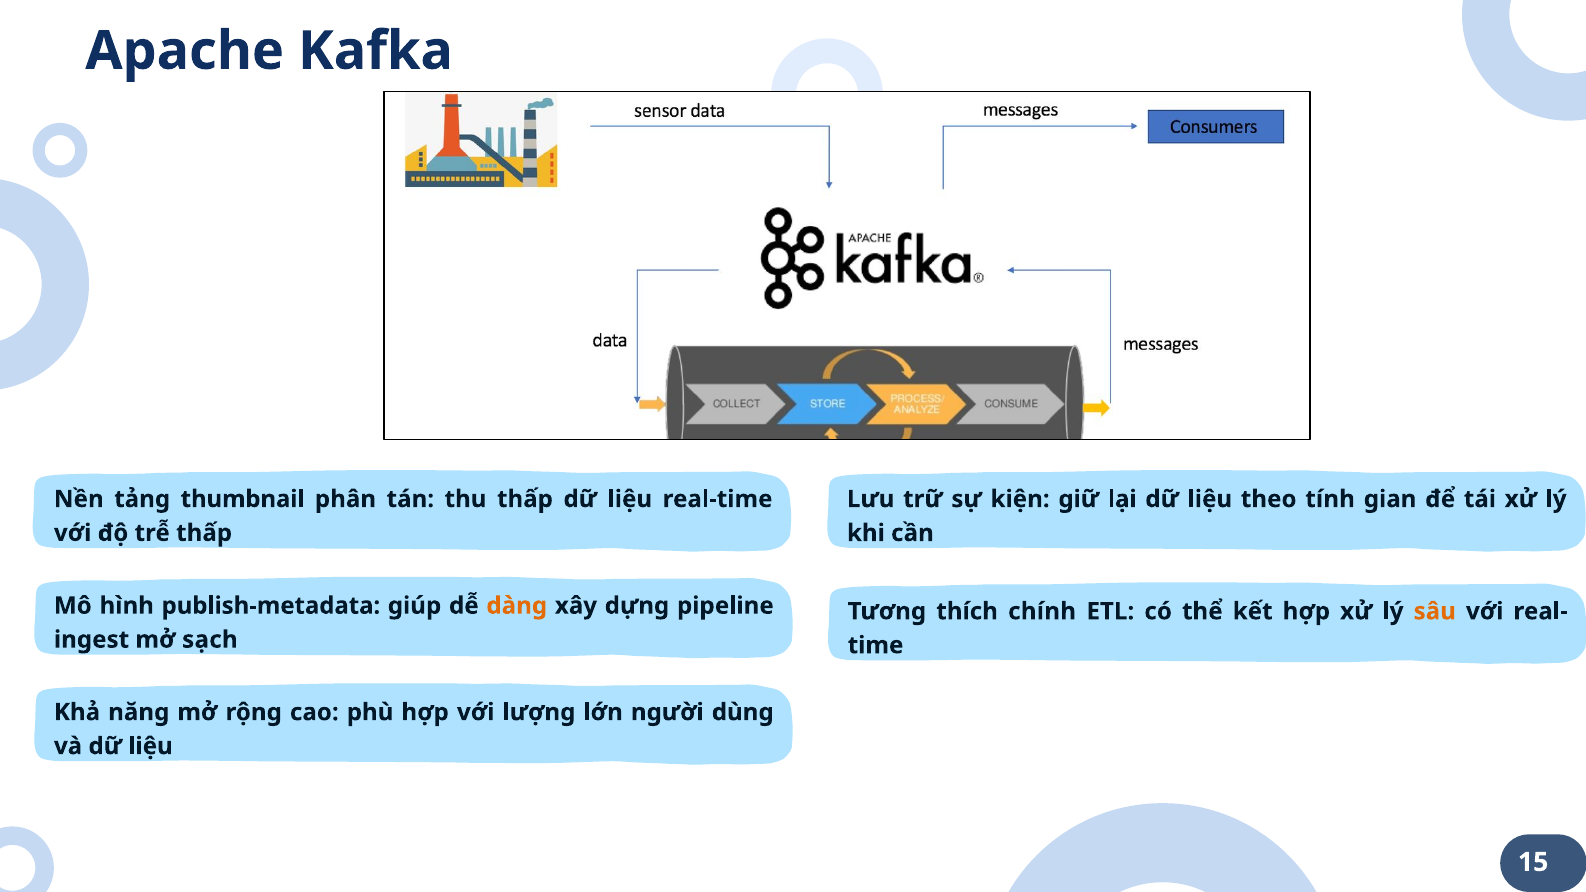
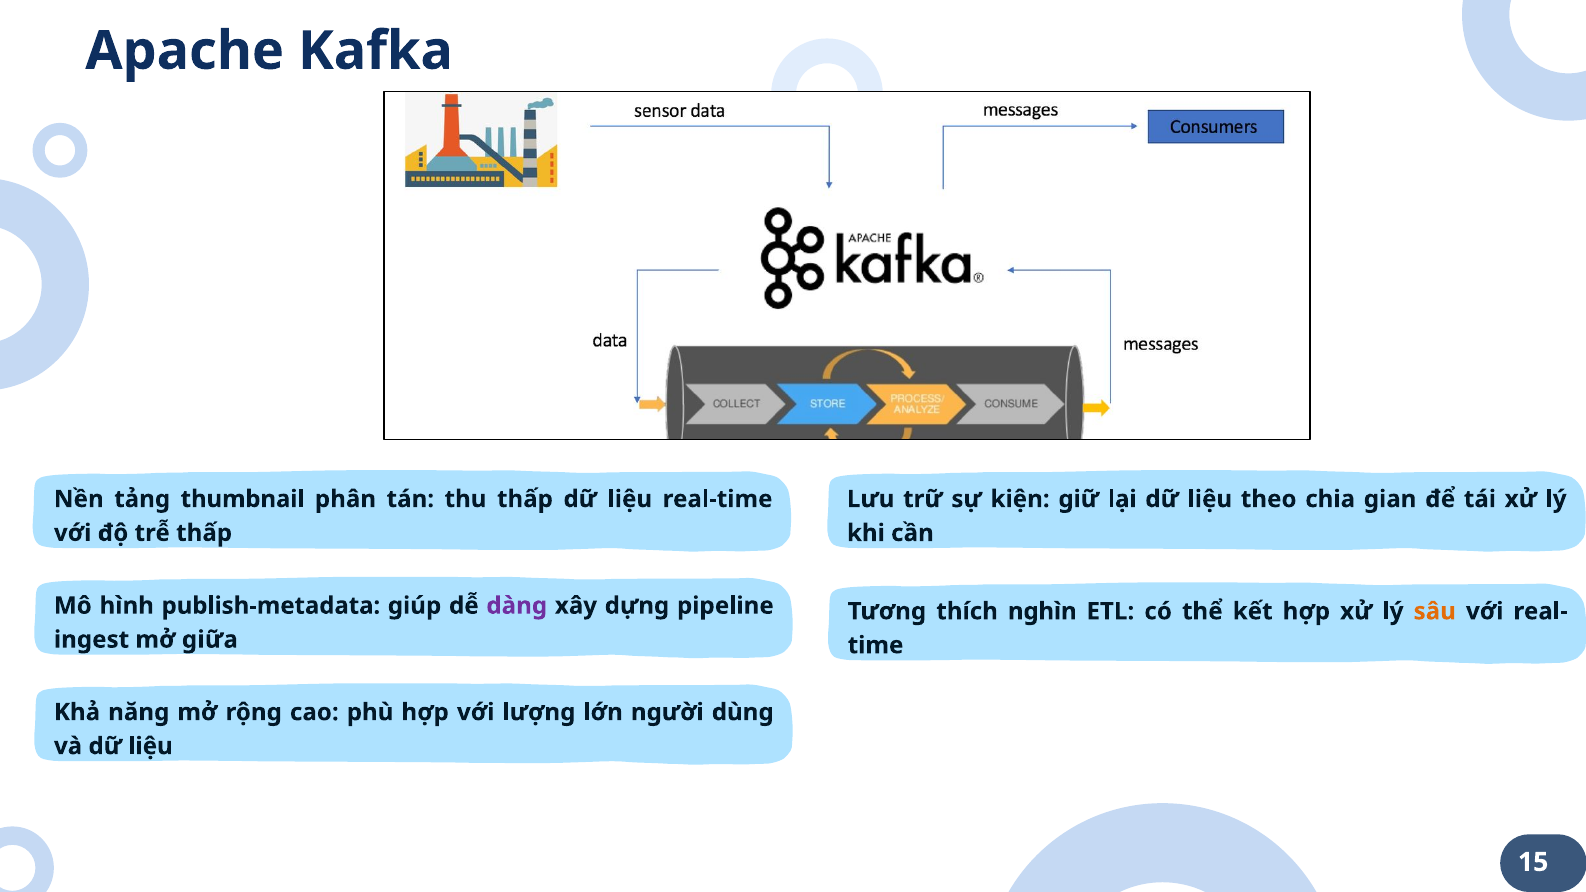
tính: tính -> chia
dàng colour: orange -> purple
chính: chính -> nghìn
sạch: sạch -> giữa
